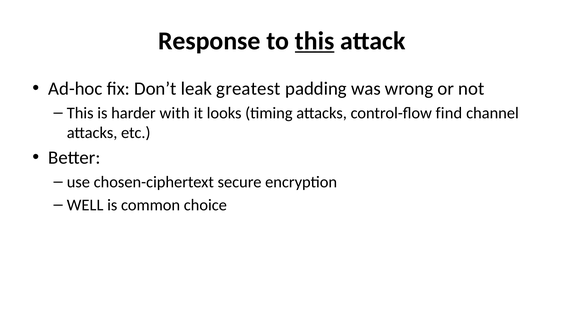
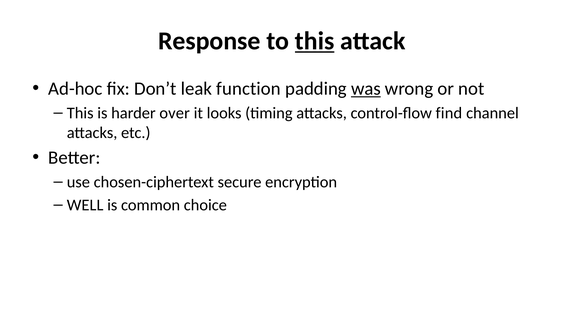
greatest: greatest -> function
was underline: none -> present
with: with -> over
